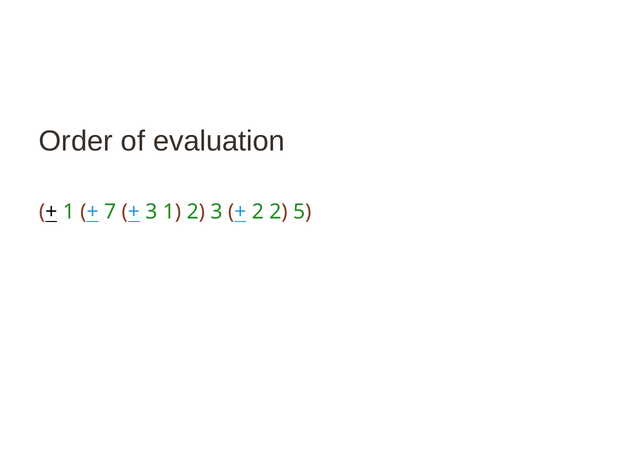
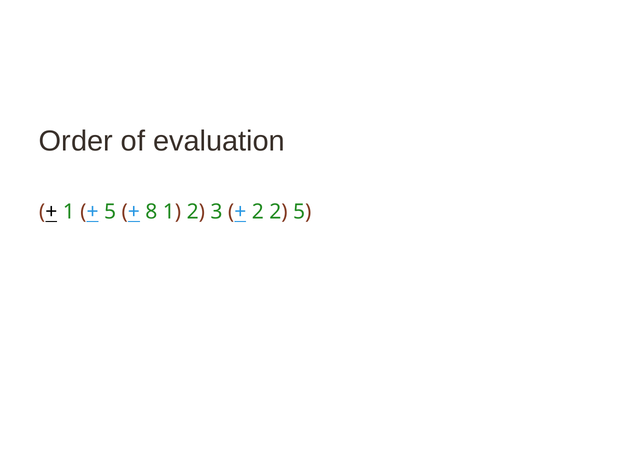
7 at (110, 212): 7 -> 5
3 at (151, 212): 3 -> 8
